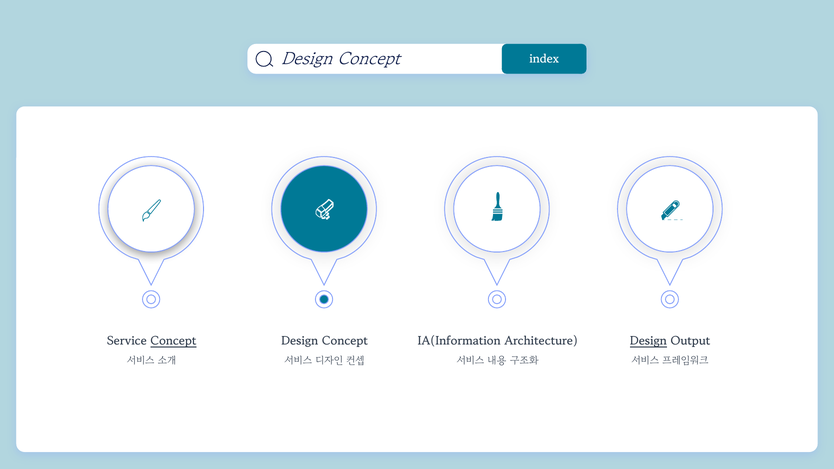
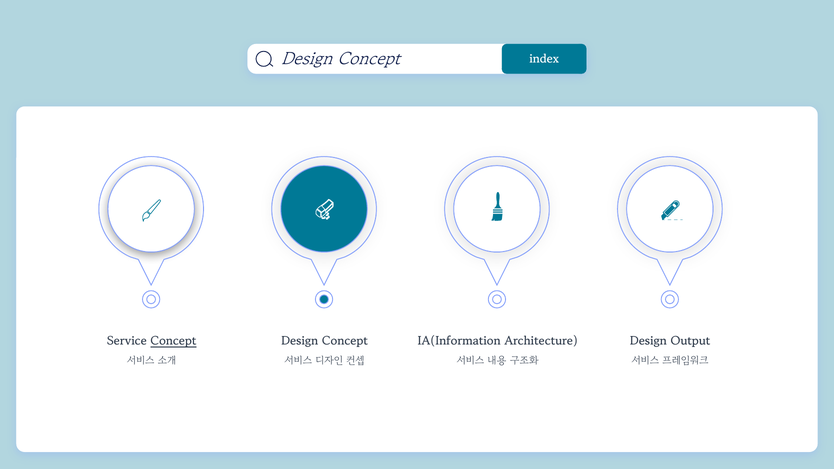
Design at (648, 342) underline: present -> none
